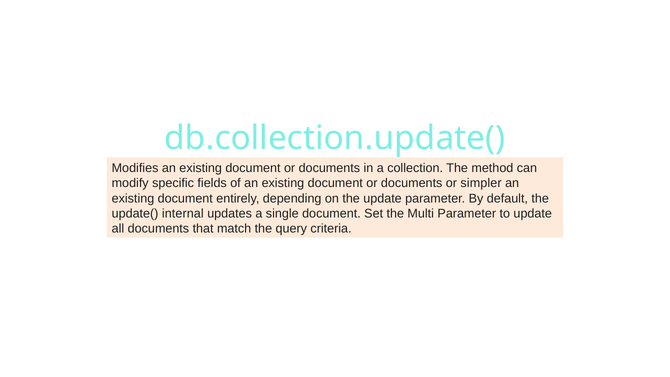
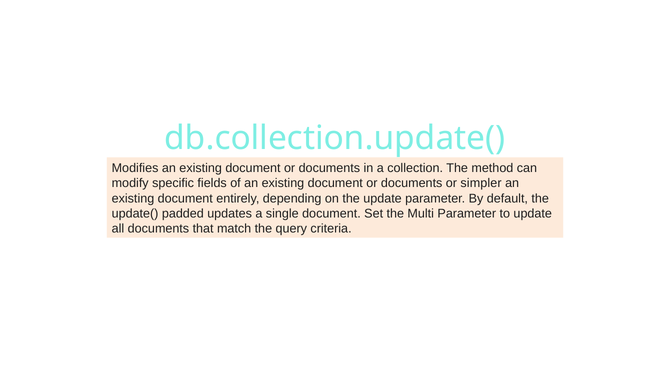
internal: internal -> padded
